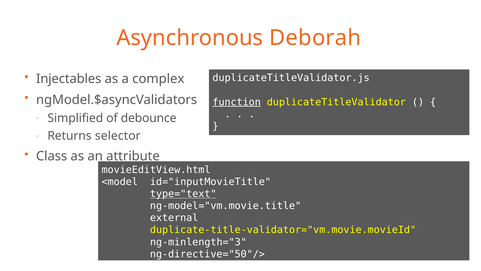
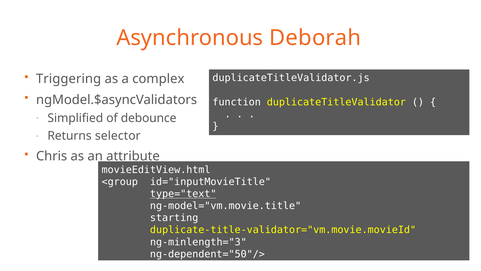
Injectables: Injectables -> Triggering
function underline: present -> none
Class: Class -> Chris
<model: <model -> <group
external: external -> starting
ng-directive="50"/>: ng-directive="50"/> -> ng-dependent="50"/>
